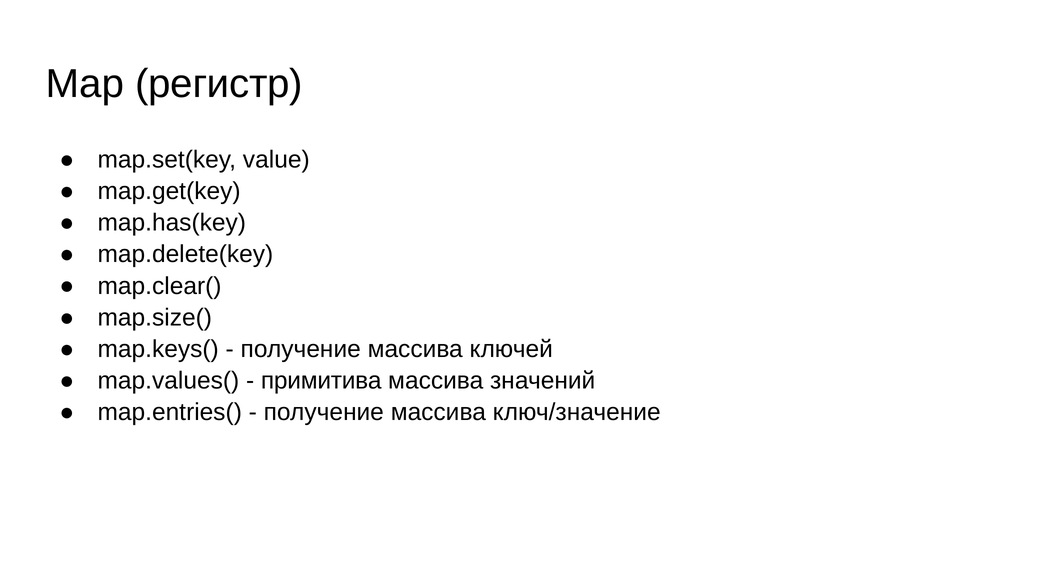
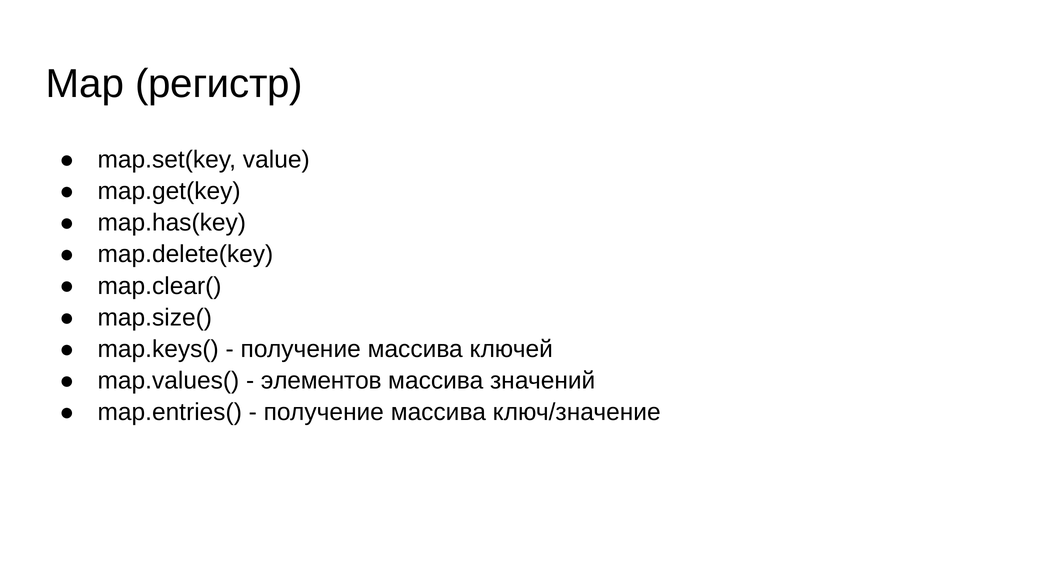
примитива: примитива -> элементов
